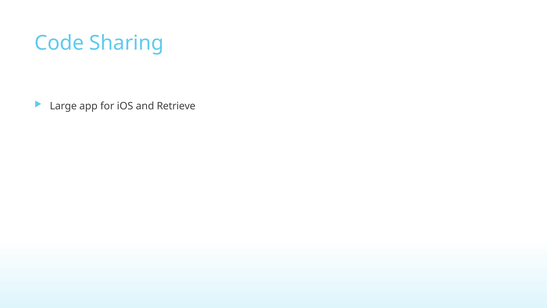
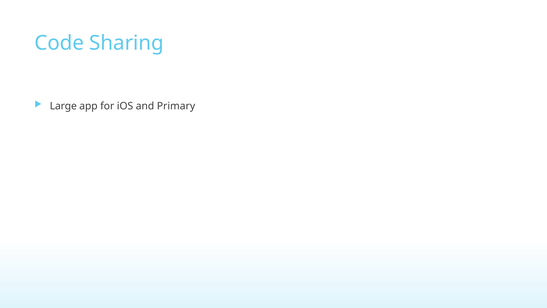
Retrieve: Retrieve -> Primary
